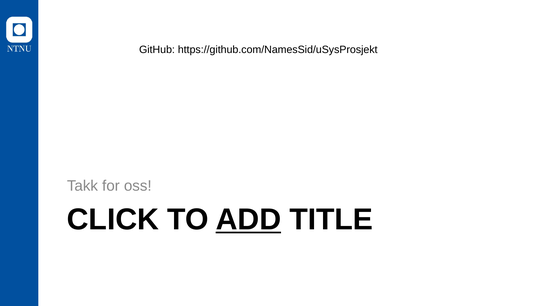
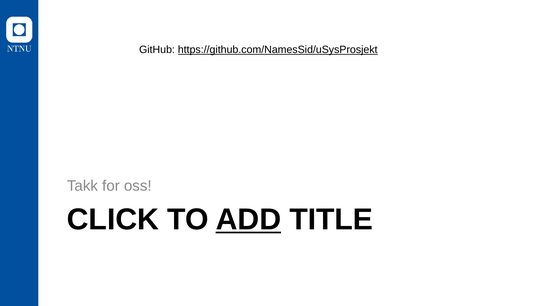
https://github.com/NamesSid/uSysProsjekt underline: none -> present
